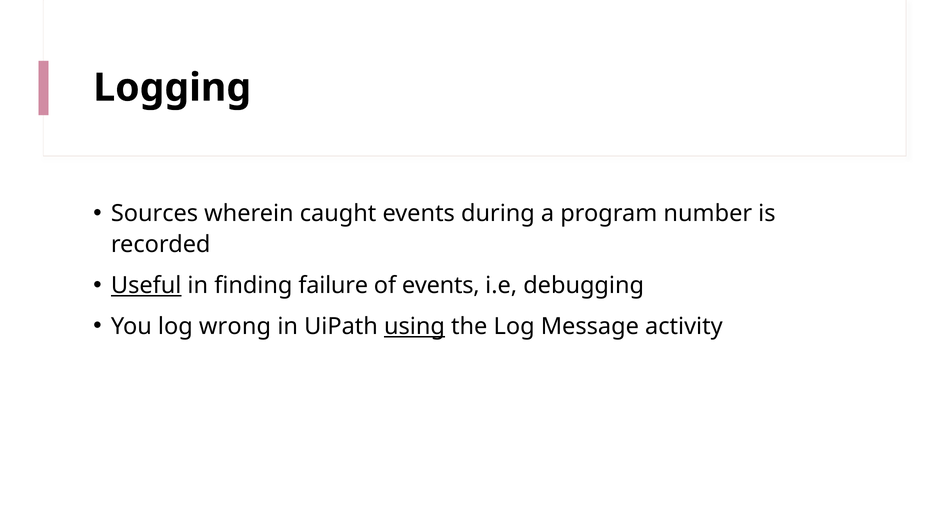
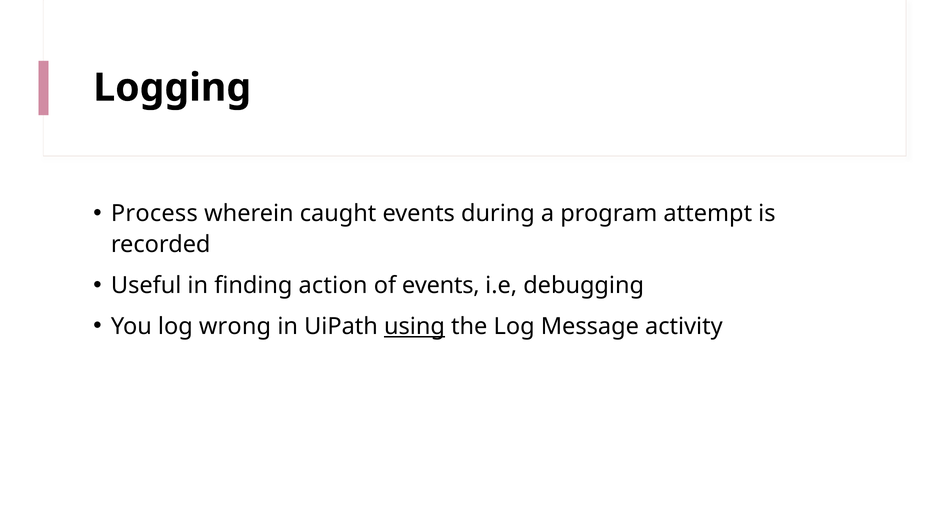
Sources: Sources -> Process
number: number -> attempt
Useful underline: present -> none
failure: failure -> action
